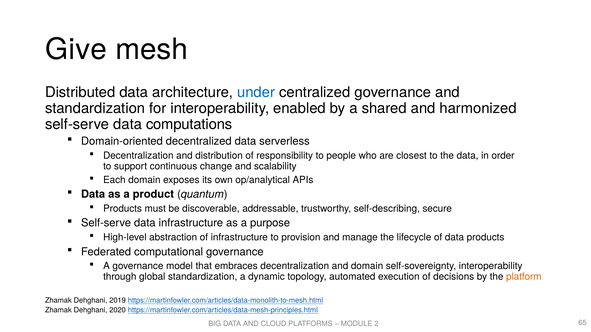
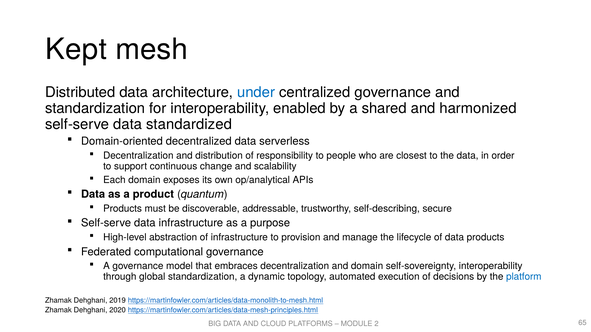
Give: Give -> Kept
computations: computations -> standardized
platform colour: orange -> blue
